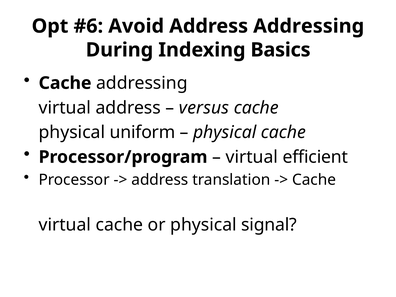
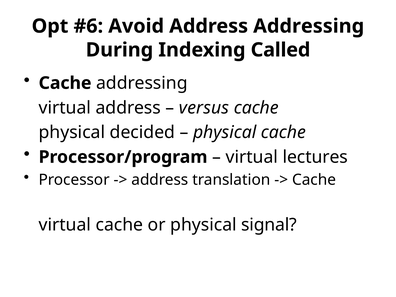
Basics: Basics -> Called
uniform: uniform -> decided
efficient: efficient -> lectures
